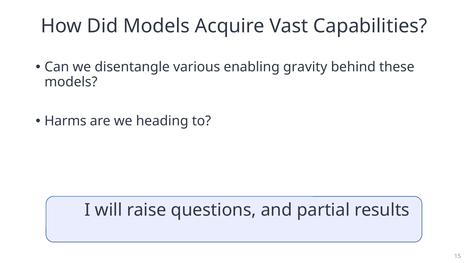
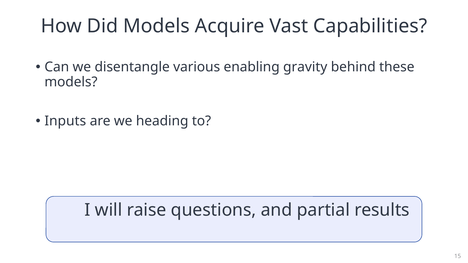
Harms: Harms -> Inputs
